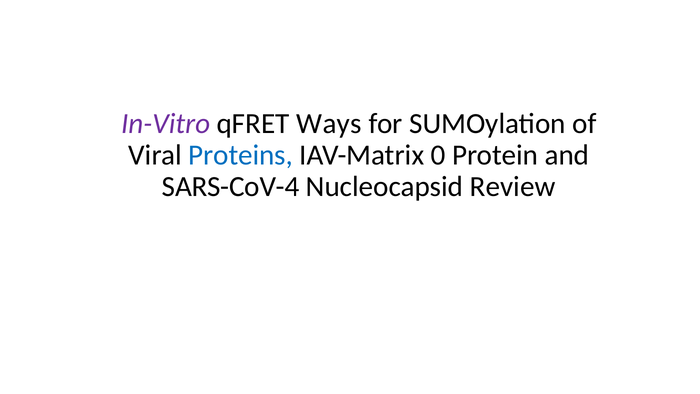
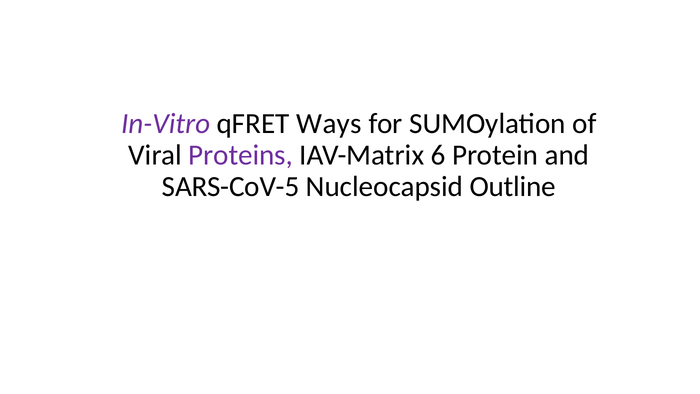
Proteins colour: blue -> purple
0: 0 -> 6
SARS-CoV-4: SARS-CoV-4 -> SARS-CoV-5
Review: Review -> Outline
